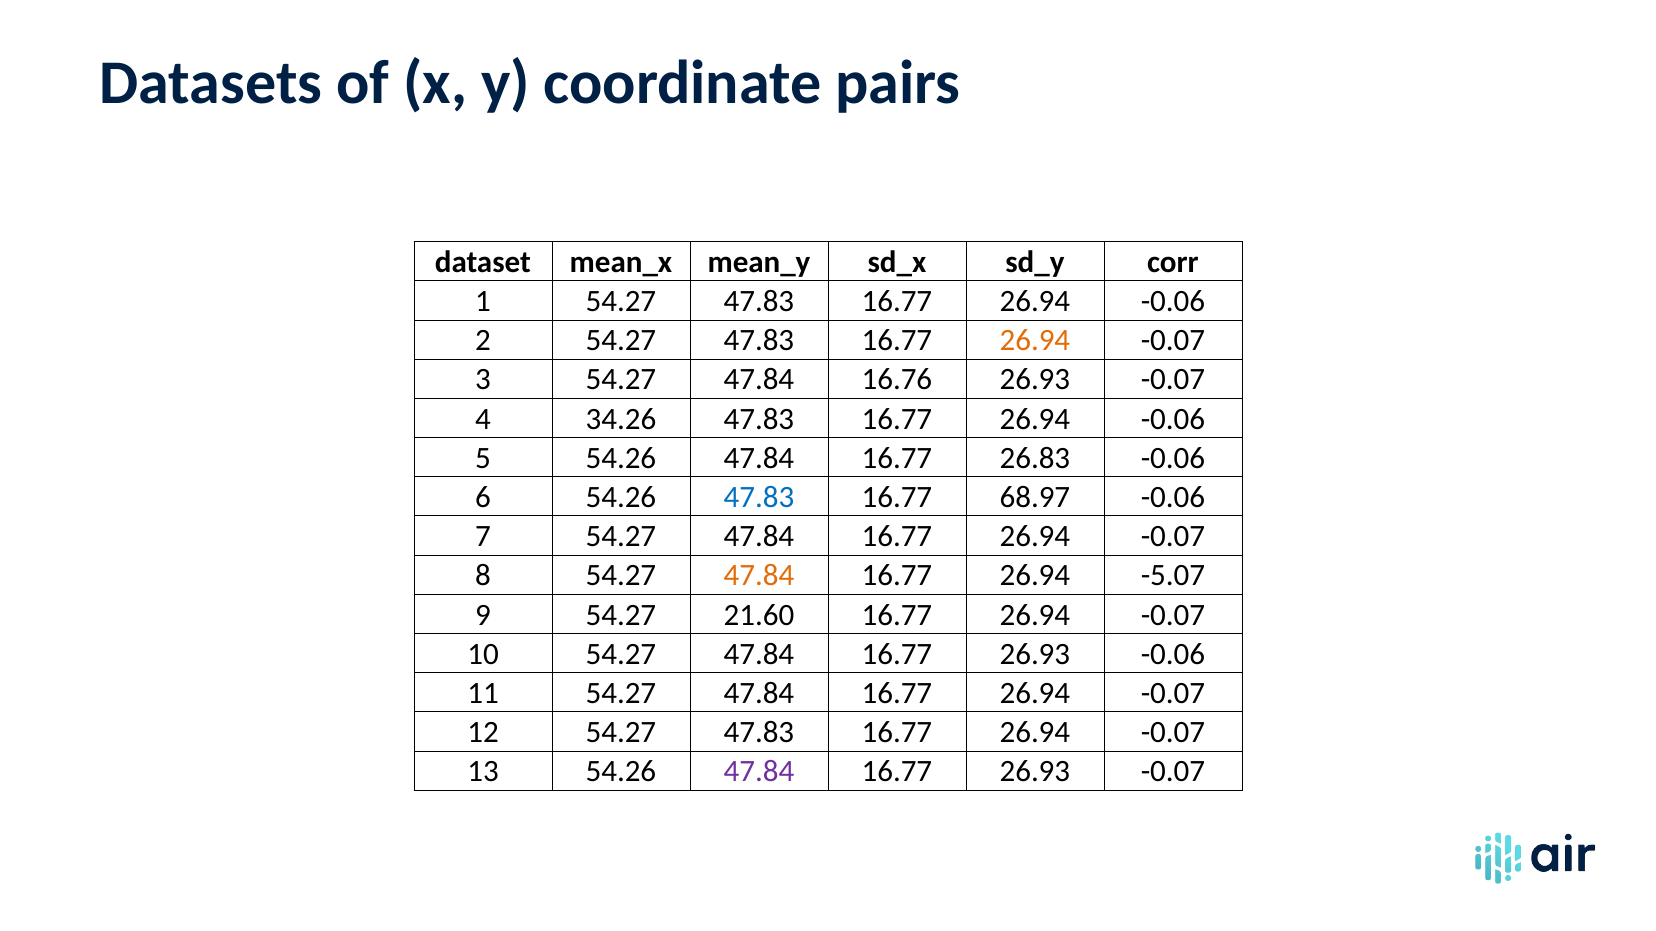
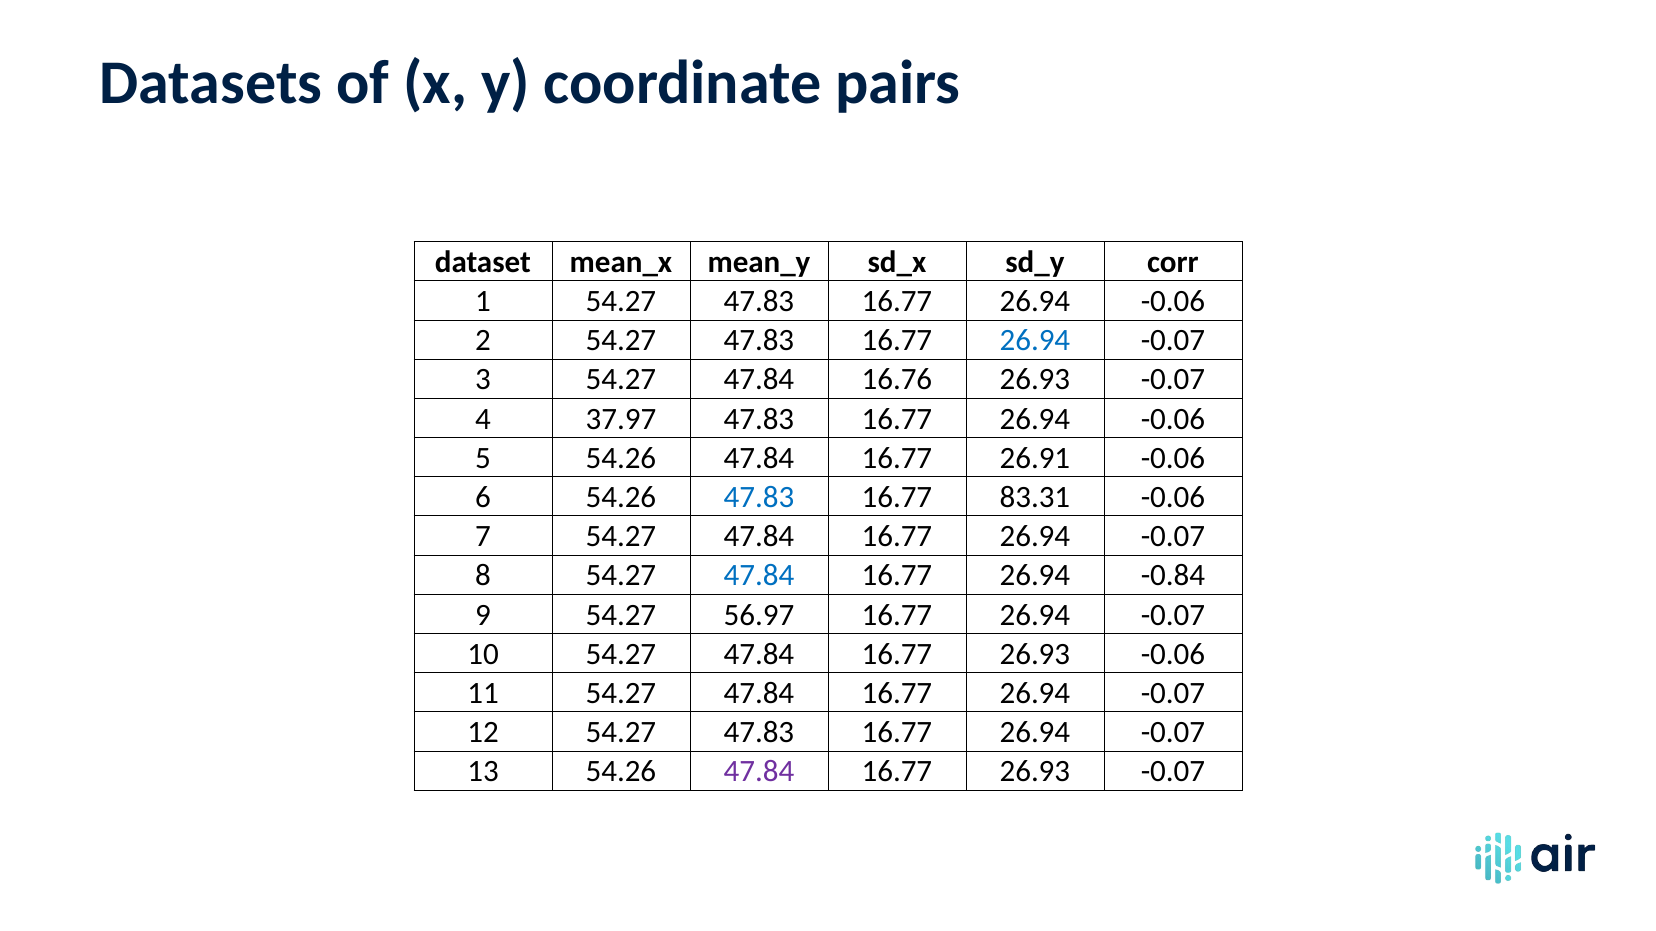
26.94 at (1035, 341) colour: orange -> blue
34.26: 34.26 -> 37.97
26.83: 26.83 -> 26.91
68.97: 68.97 -> 83.31
47.84 at (759, 576) colour: orange -> blue
-5.07: -5.07 -> -0.84
21.60: 21.60 -> 56.97
